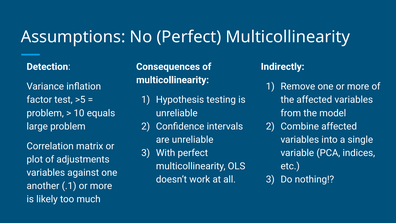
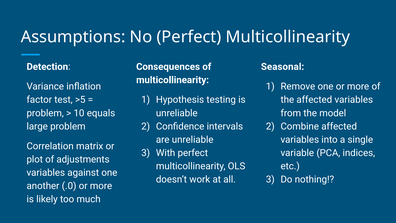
Indirectly: Indirectly -> Seasonal
.1: .1 -> .0
